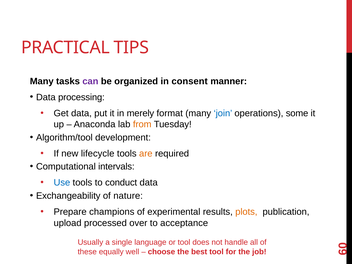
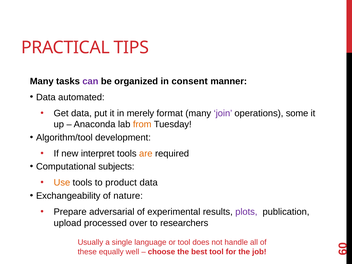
processing: processing -> automated
join colour: blue -> purple
lifecycle: lifecycle -> interpret
intervals: intervals -> subjects
Use colour: blue -> orange
conduct: conduct -> product
champions: champions -> adversarial
plots colour: orange -> purple
acceptance: acceptance -> researchers
